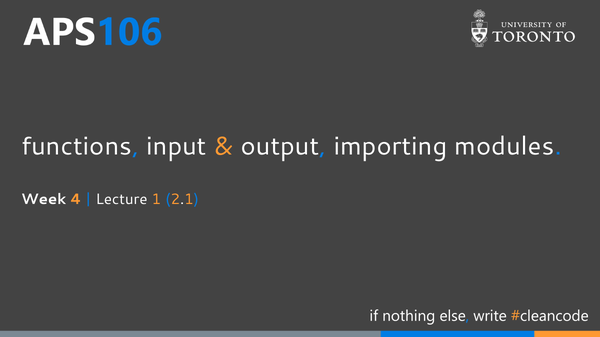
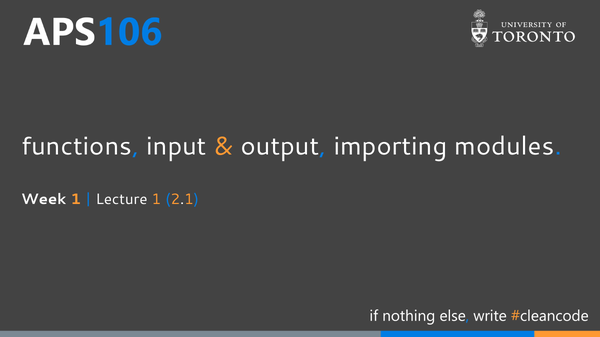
Week 4: 4 -> 1
